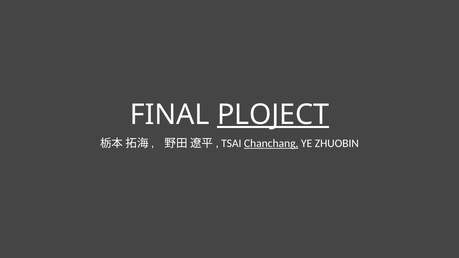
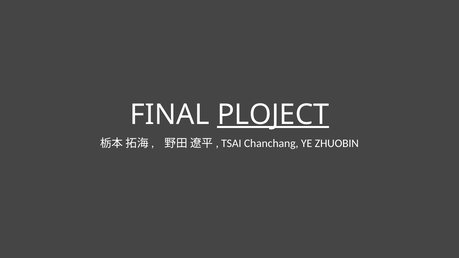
Chanchang underline: present -> none
